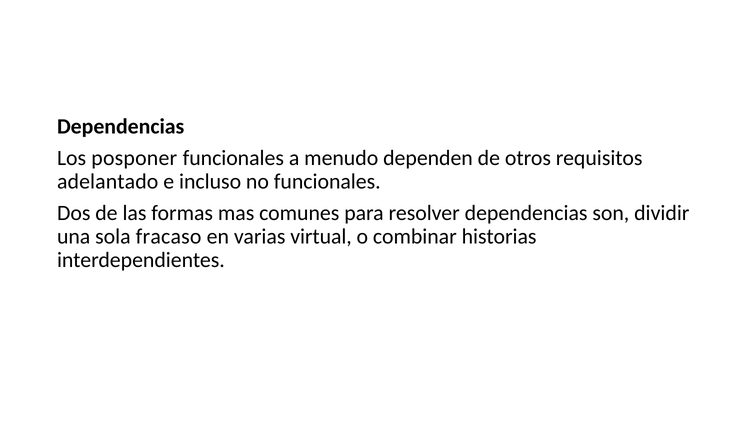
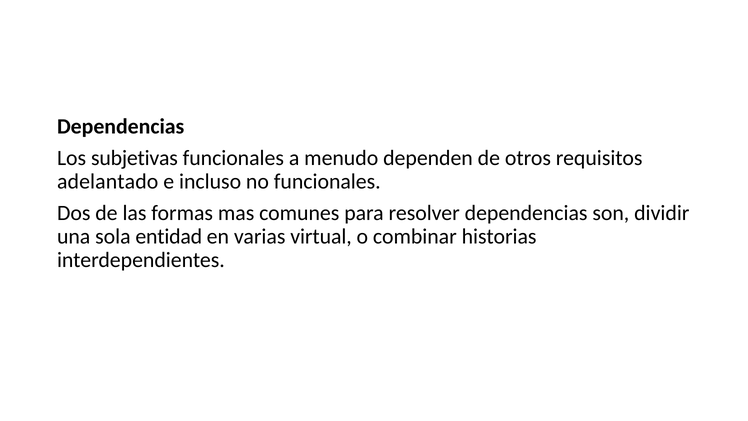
posponer: posponer -> subjetivas
fracaso: fracaso -> entidad
